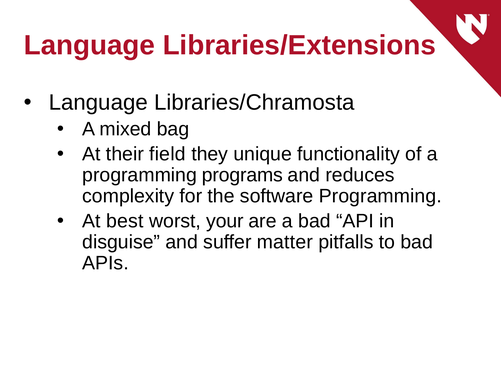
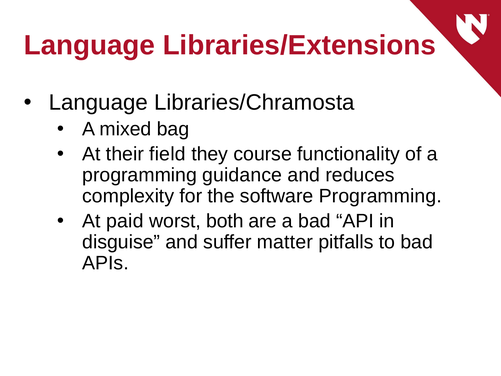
unique: unique -> course
programs: programs -> guidance
best: best -> paid
your: your -> both
